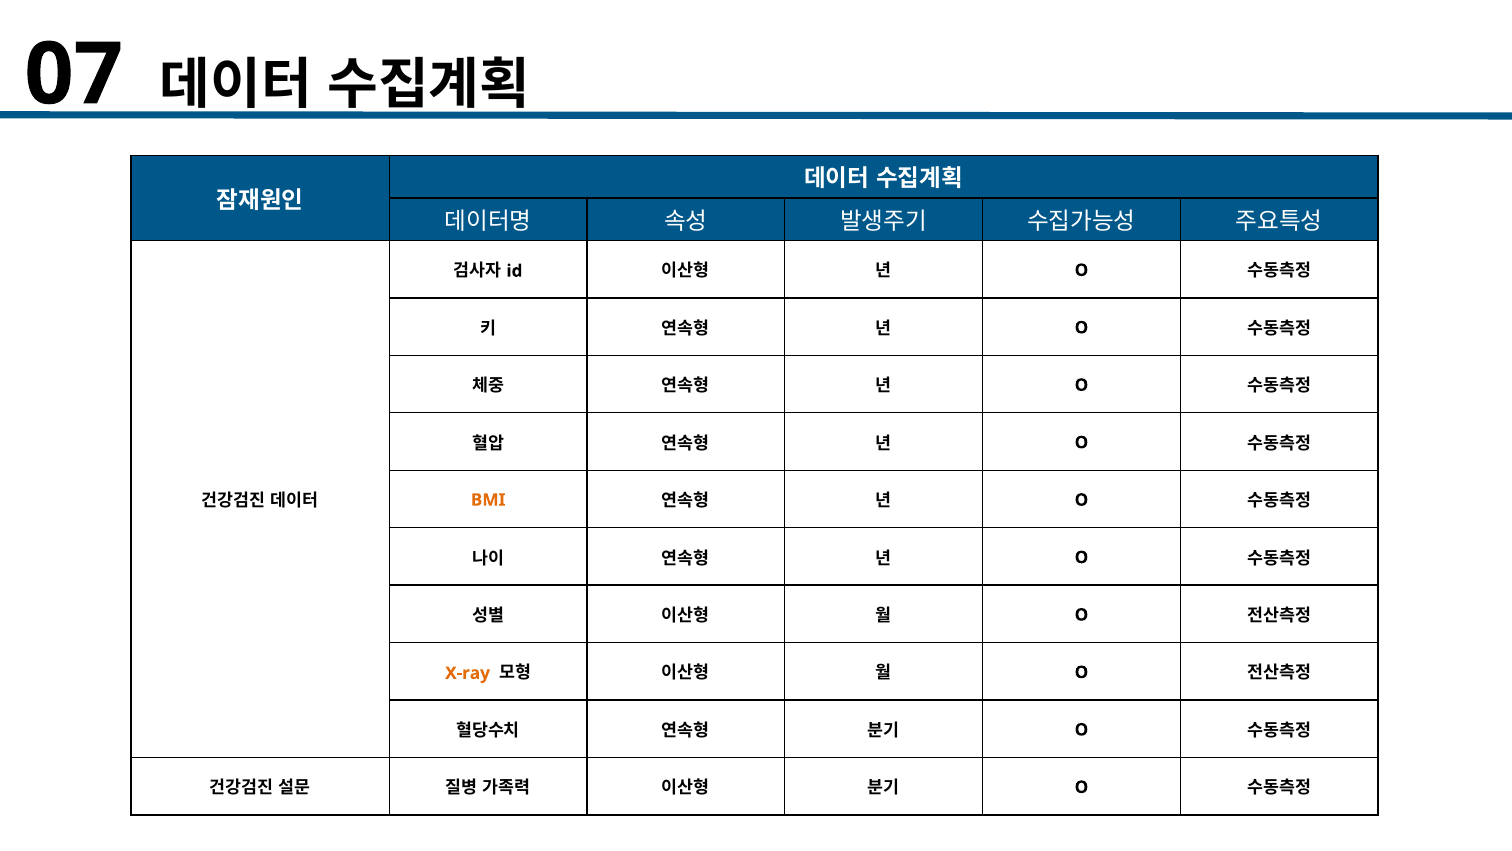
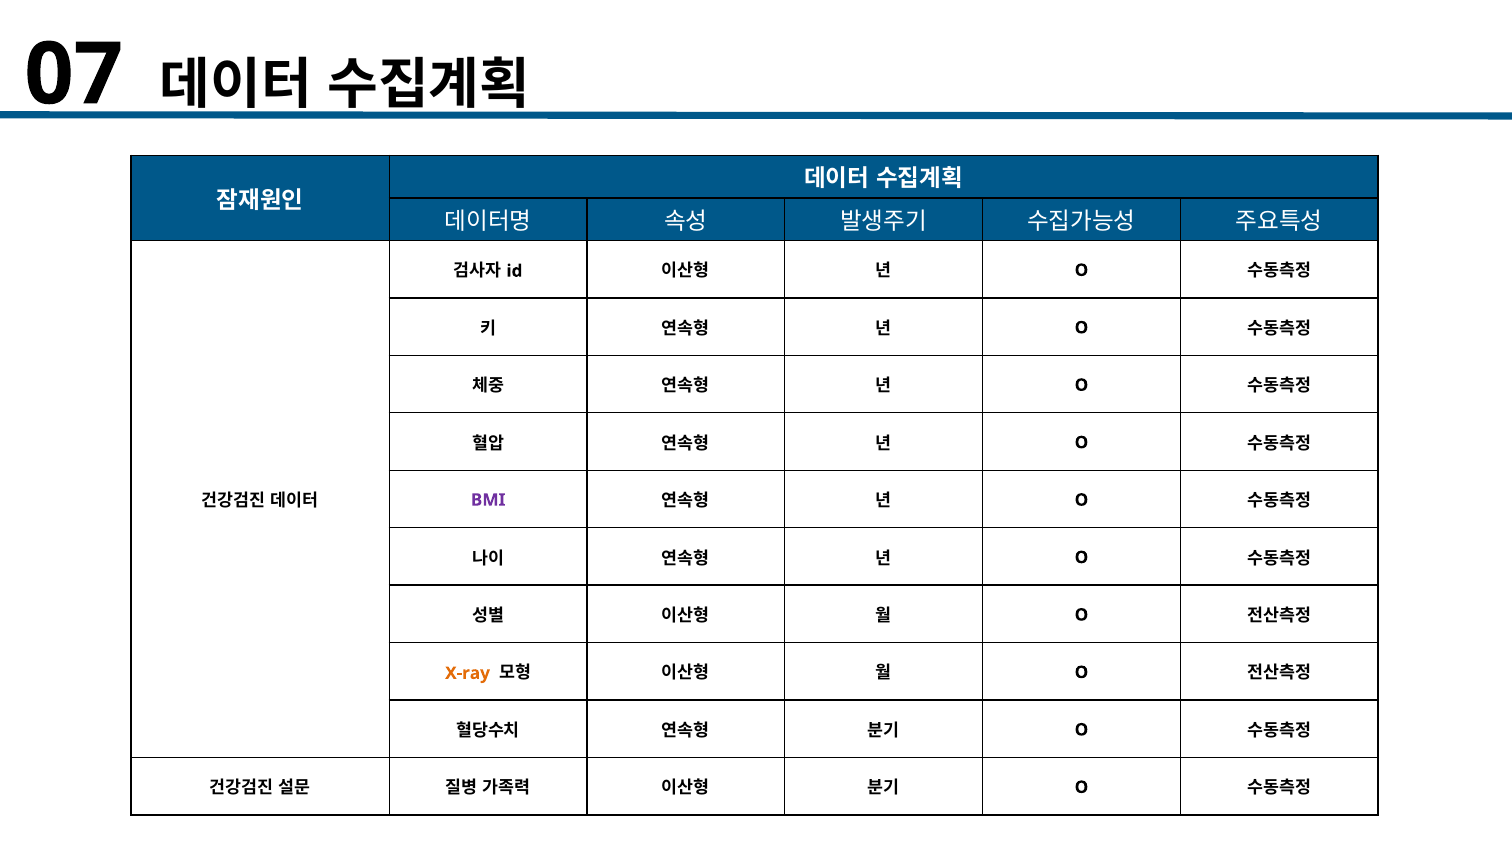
BMI colour: orange -> purple
